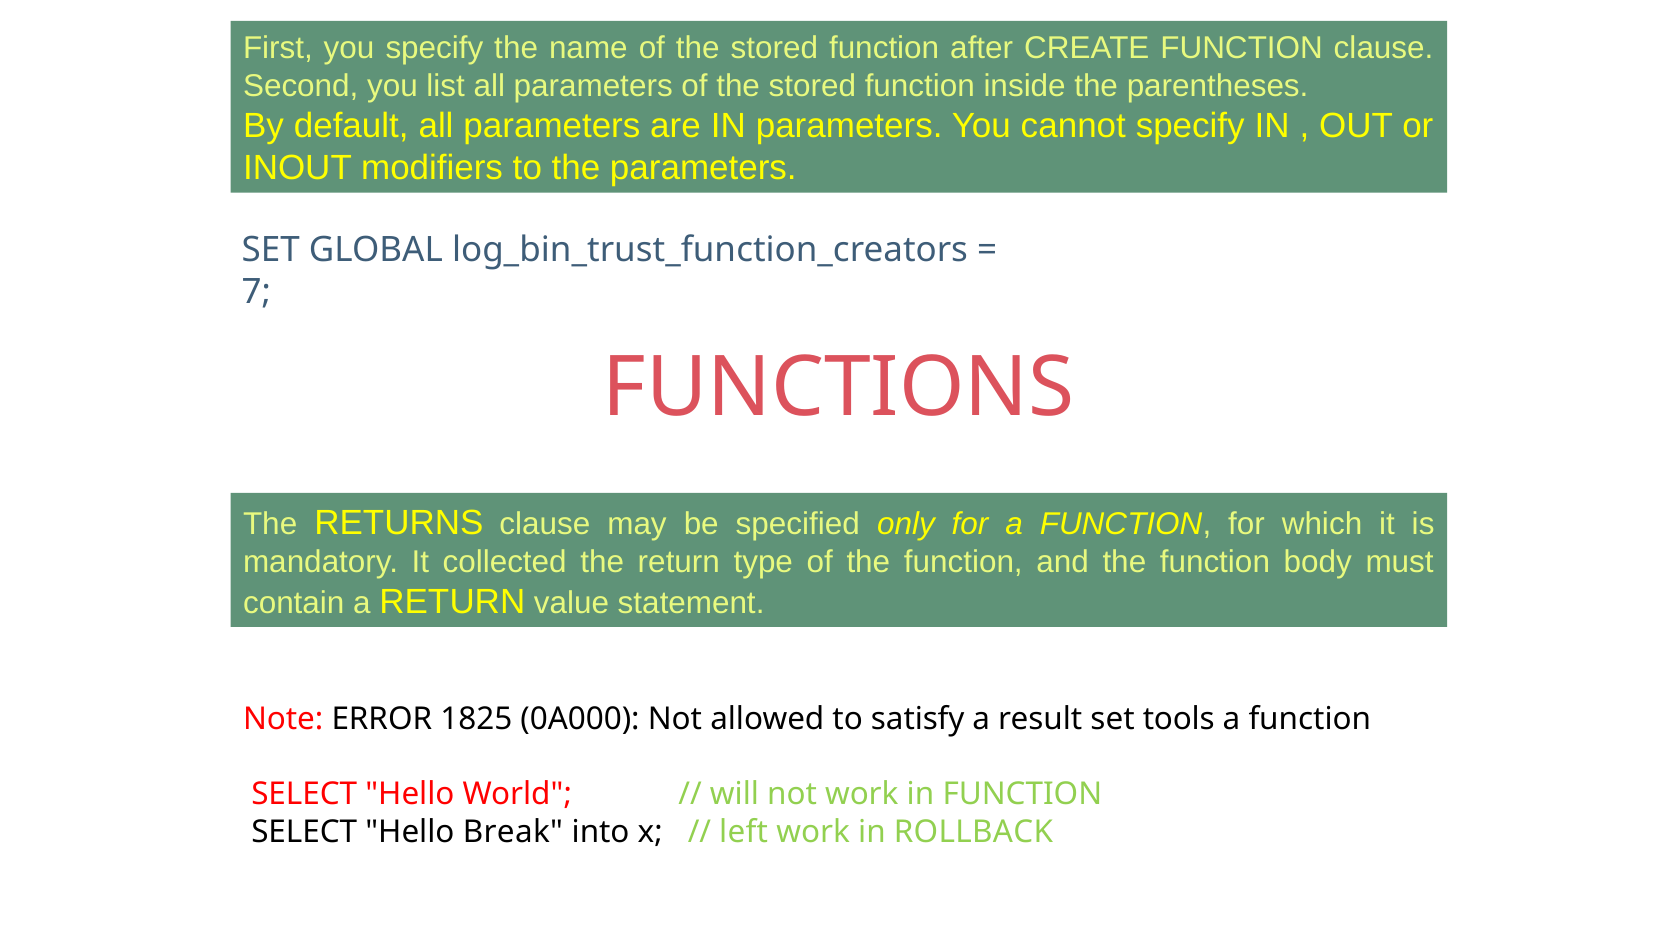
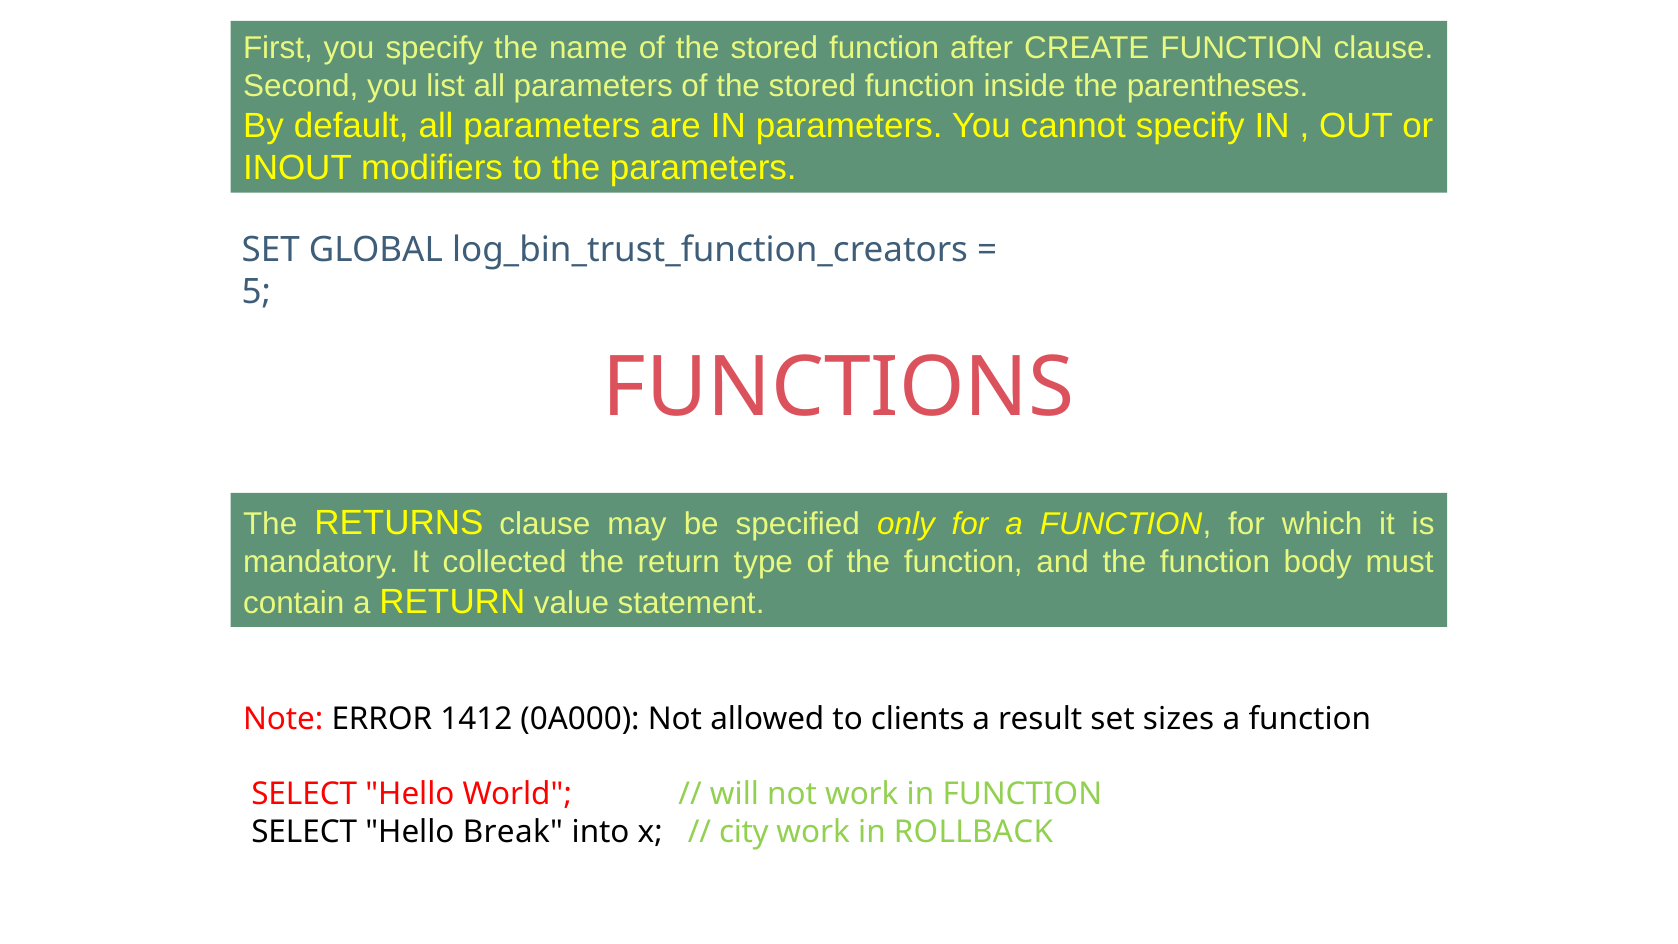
7: 7 -> 5
1825: 1825 -> 1412
satisfy: satisfy -> clients
tools: tools -> sizes
left: left -> city
